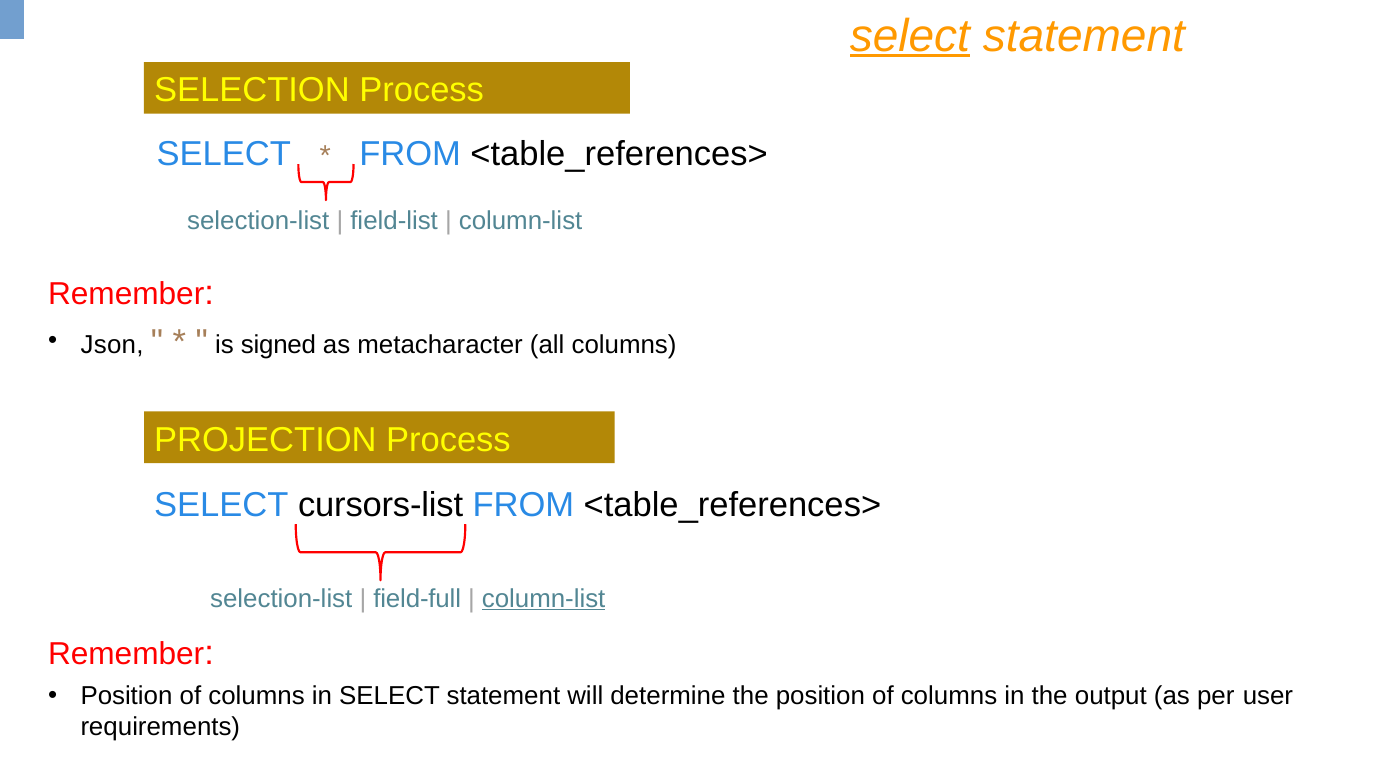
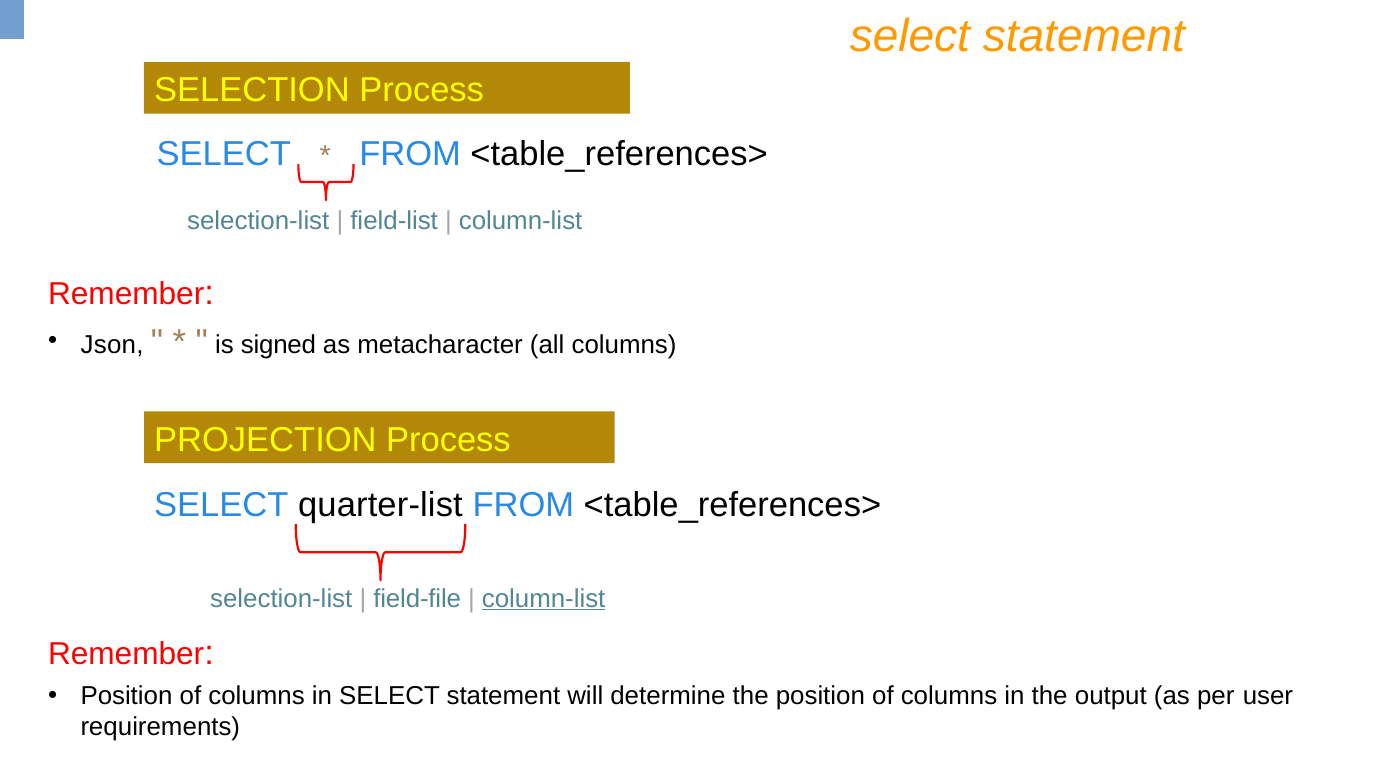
select at (910, 36) underline: present -> none
cursors-list: cursors-list -> quarter-list
field-full: field-full -> field-file
